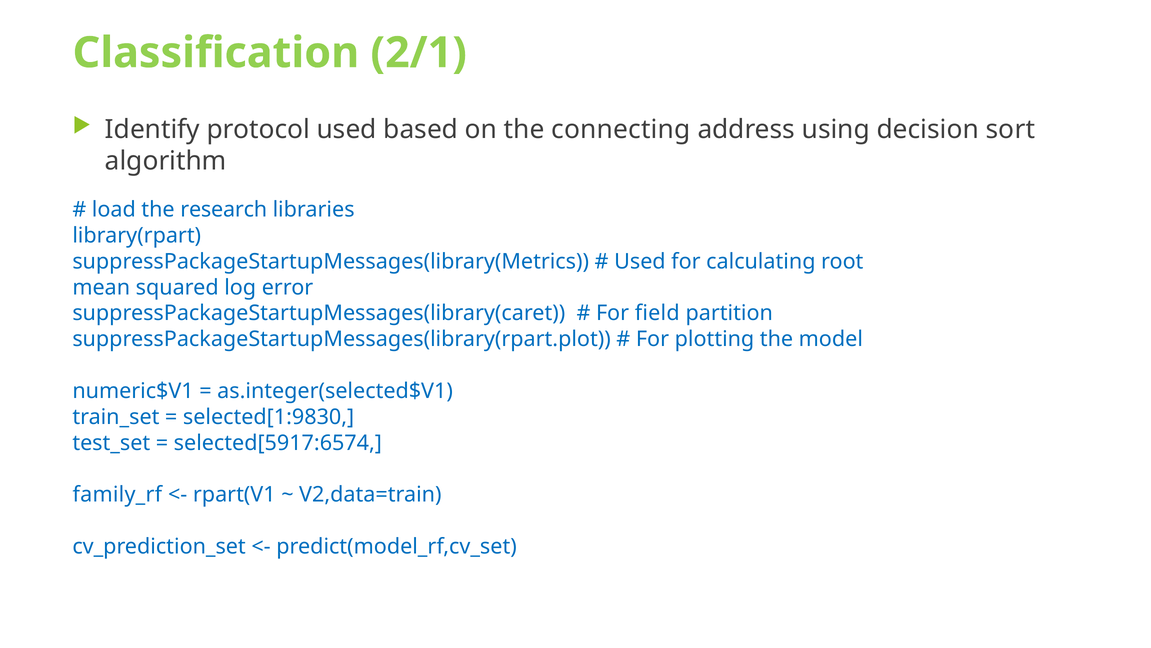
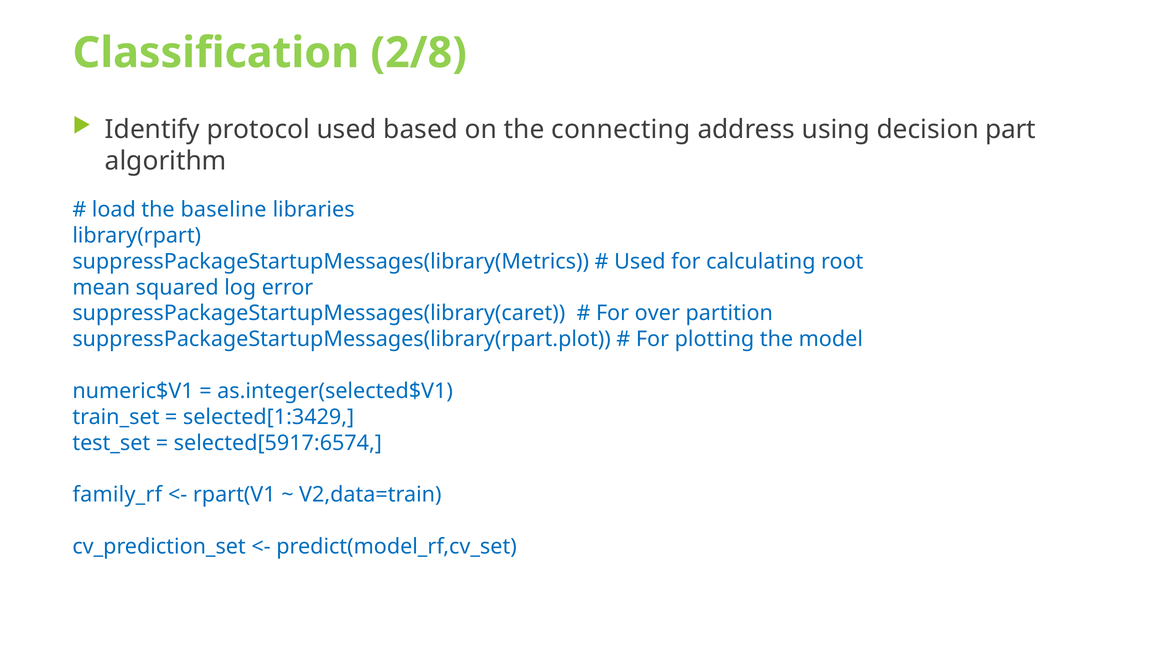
2/1: 2/1 -> 2/8
sort: sort -> part
research: research -> baseline
field: field -> over
selected[1:9830: selected[1:9830 -> selected[1:3429
